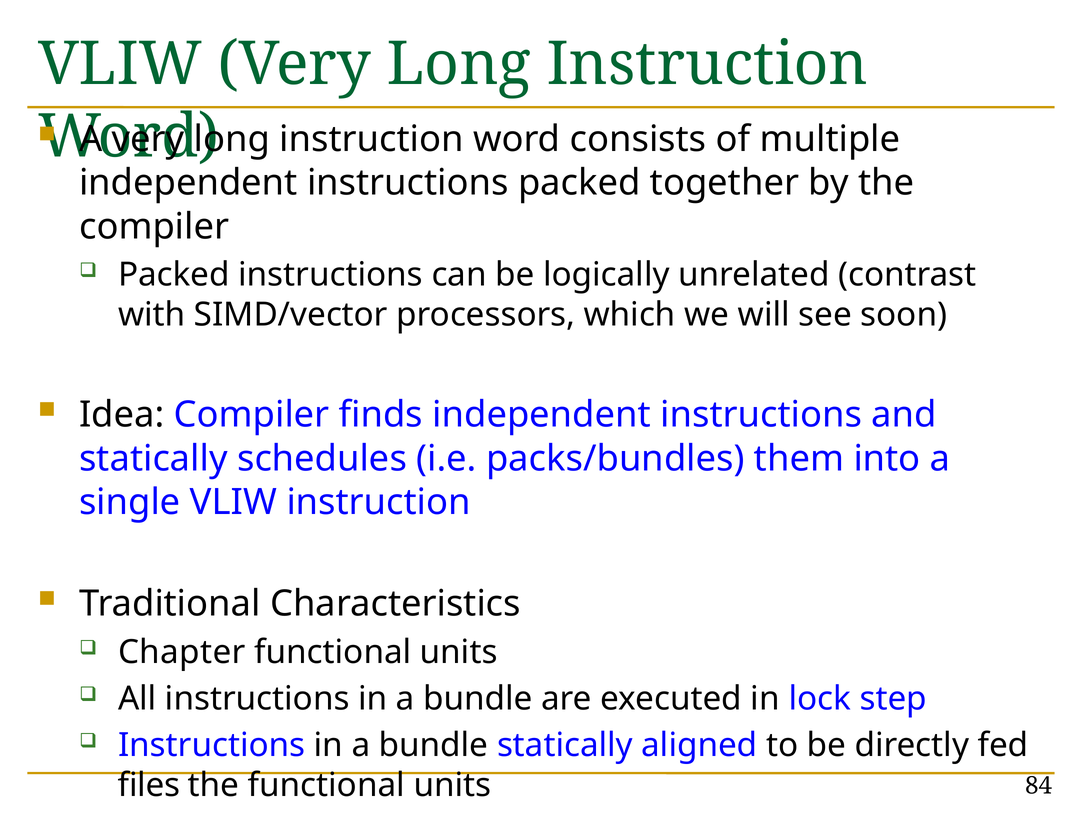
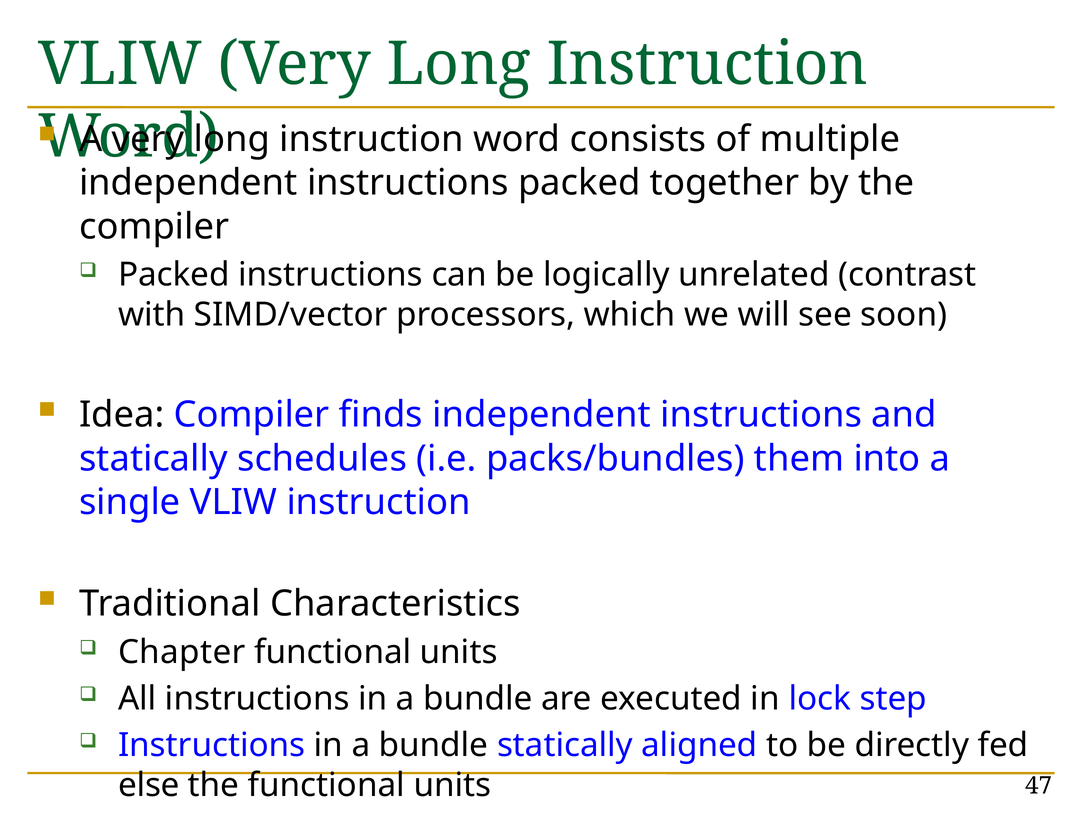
files: files -> else
84: 84 -> 47
